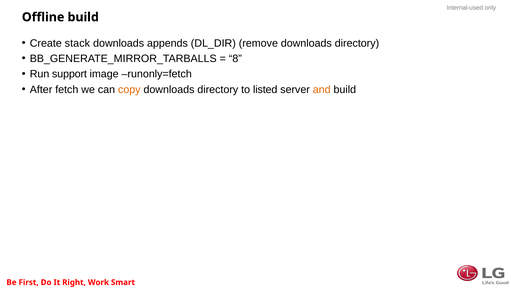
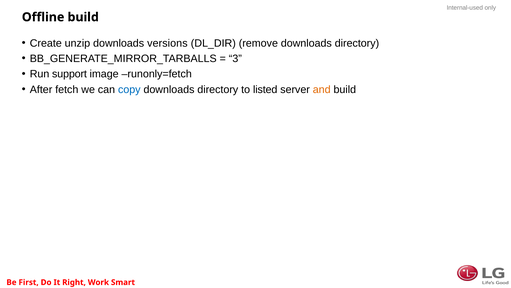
stack: stack -> unzip
appends: appends -> versions
8: 8 -> 3
copy colour: orange -> blue
